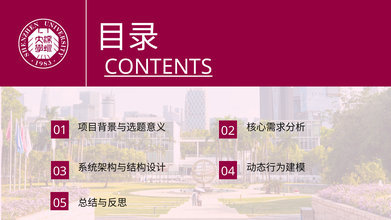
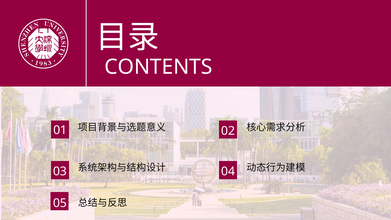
CONTENTS underline: present -> none
